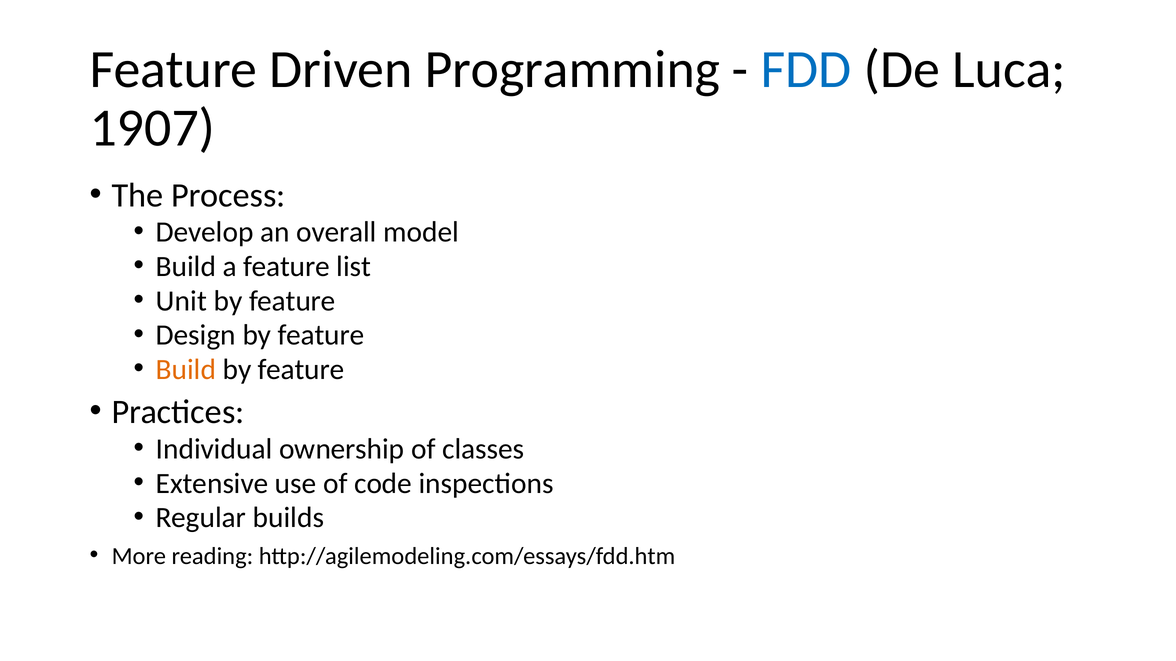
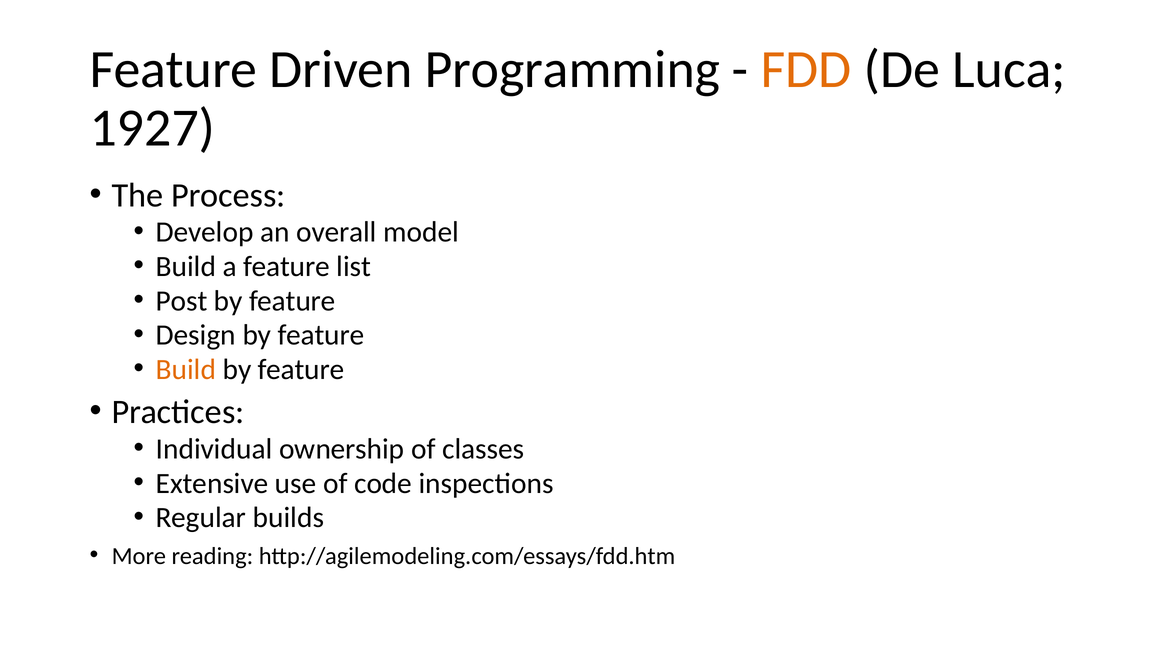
FDD colour: blue -> orange
1907: 1907 -> 1927
Unit: Unit -> Post
